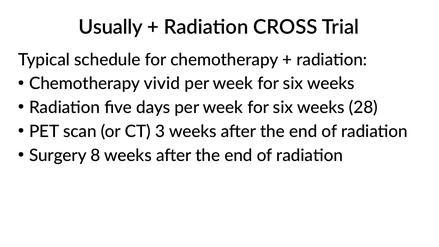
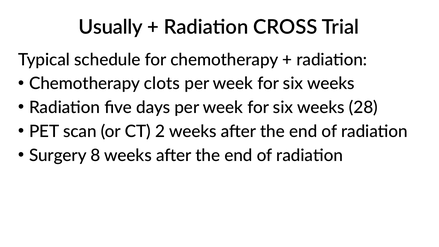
vivid: vivid -> clots
3: 3 -> 2
